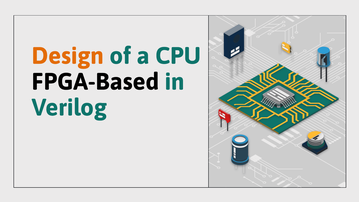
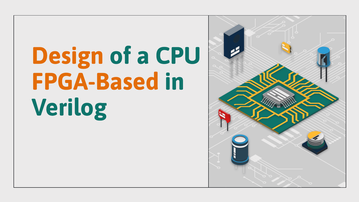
FPGA-Based colour: black -> orange
